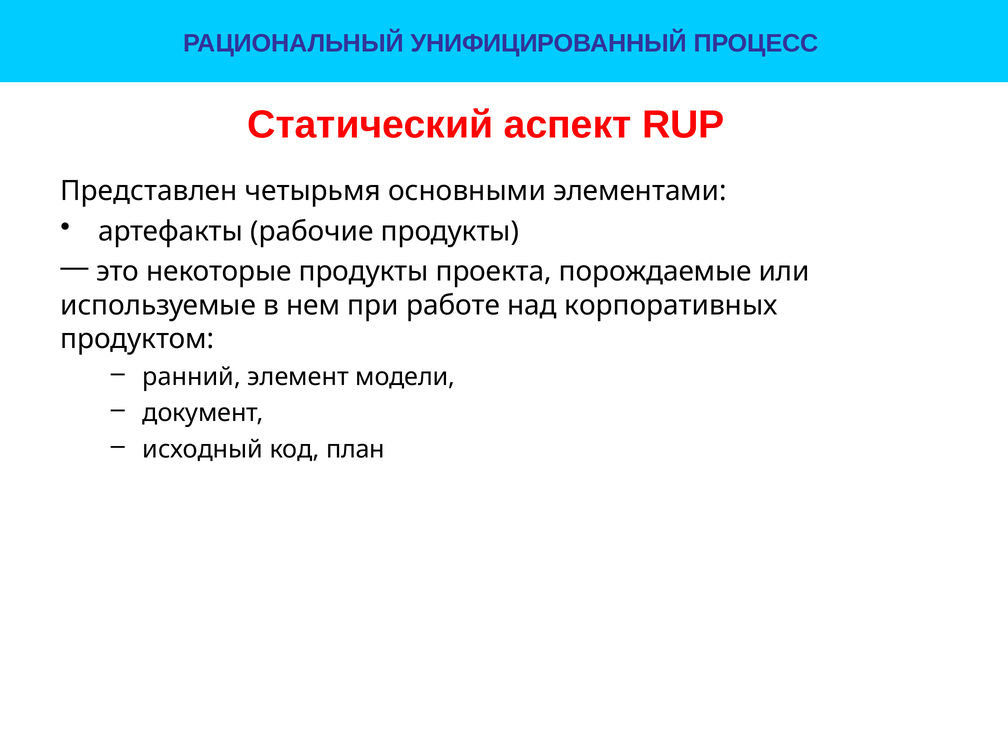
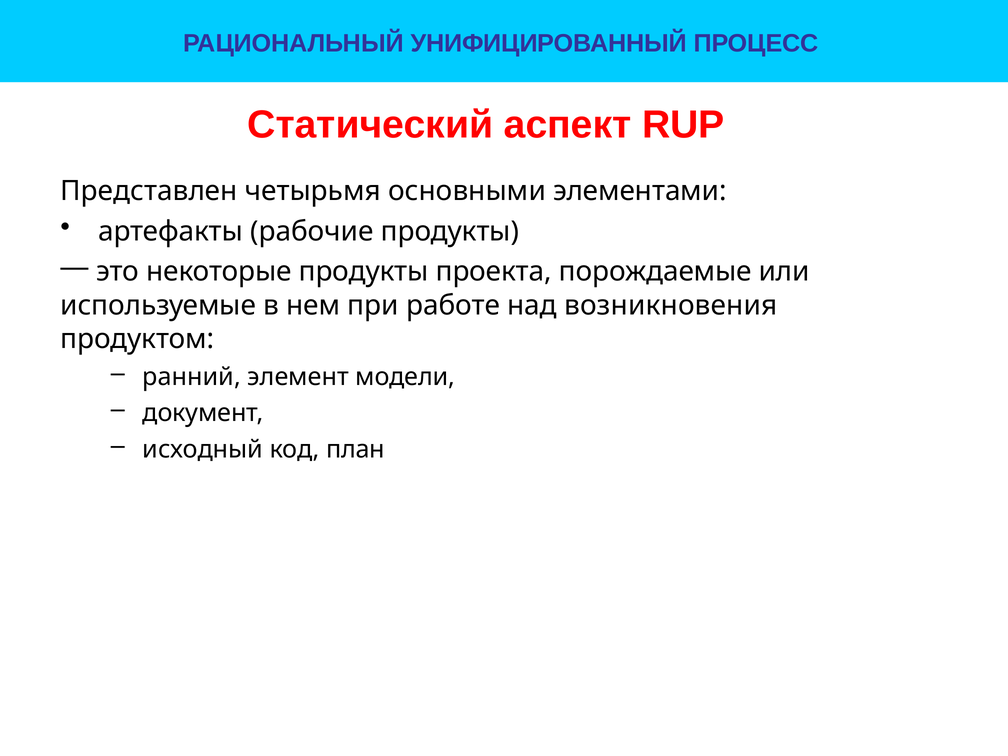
корпоративных: корпоративных -> возникновения
